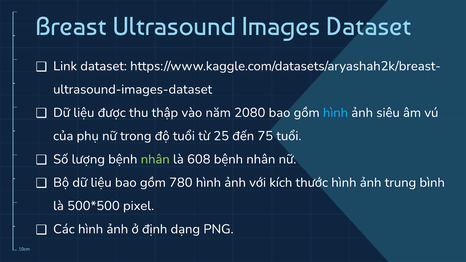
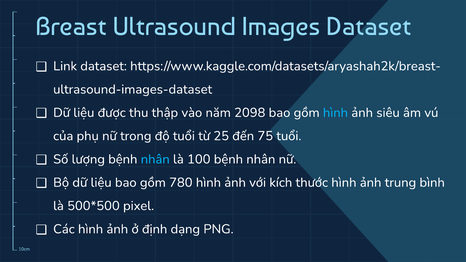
2080: 2080 -> 2098
nhân at (155, 159) colour: light green -> light blue
608: 608 -> 100
